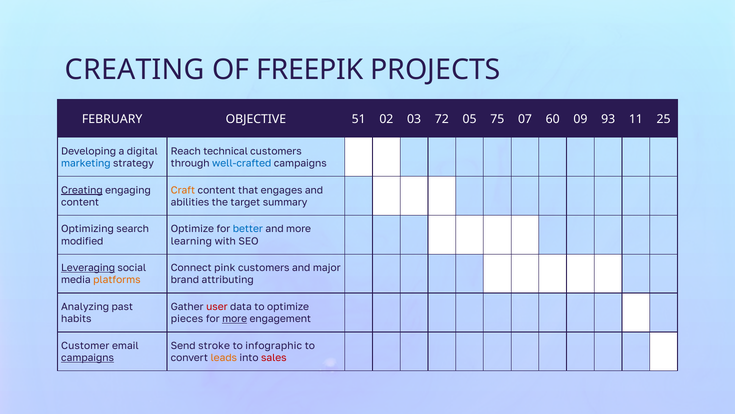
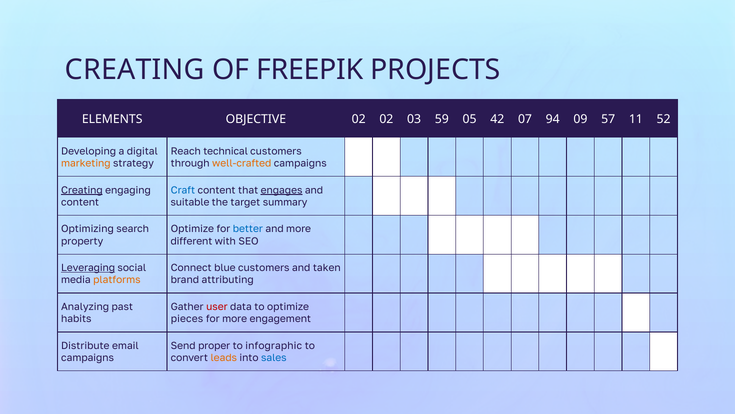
FEBRUARY: FEBRUARY -> ELEMENTS
OBJECTIVE 51: 51 -> 02
72: 72 -> 59
75: 75 -> 42
60: 60 -> 94
93: 93 -> 57
25: 25 -> 52
marketing colour: blue -> orange
well-crafted colour: blue -> orange
Craft colour: orange -> blue
engages underline: none -> present
abilities: abilities -> suitable
modified: modified -> property
learning: learning -> different
pink: pink -> blue
major: major -> taken
more at (235, 319) underline: present -> none
Customer: Customer -> Distribute
stroke: stroke -> proper
campaigns at (88, 357) underline: present -> none
sales colour: red -> blue
